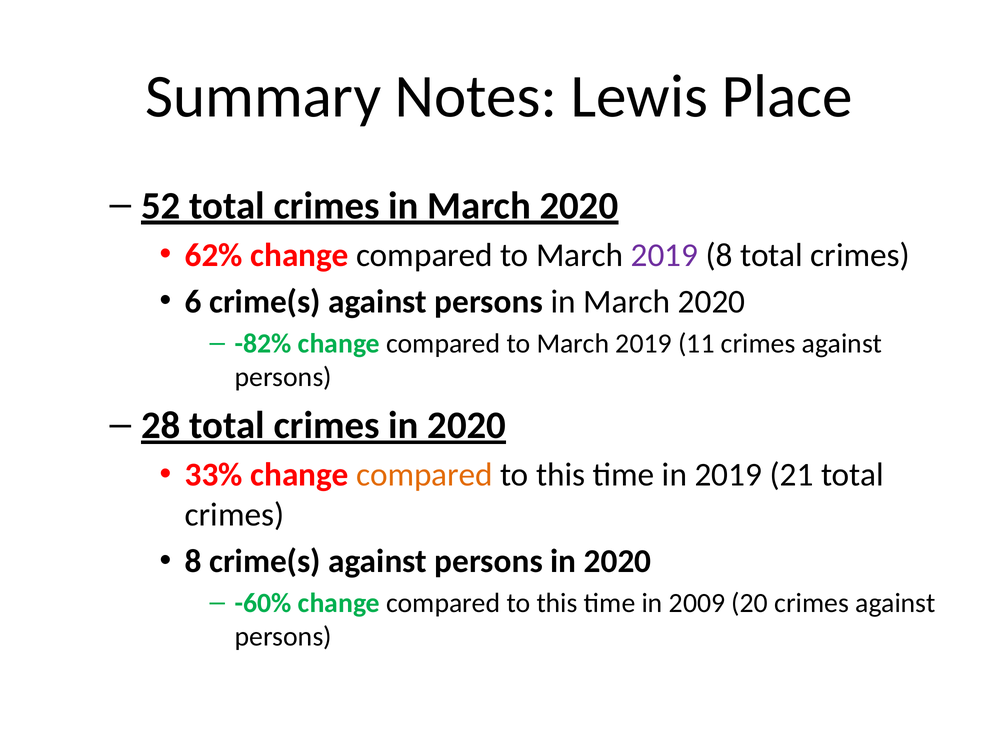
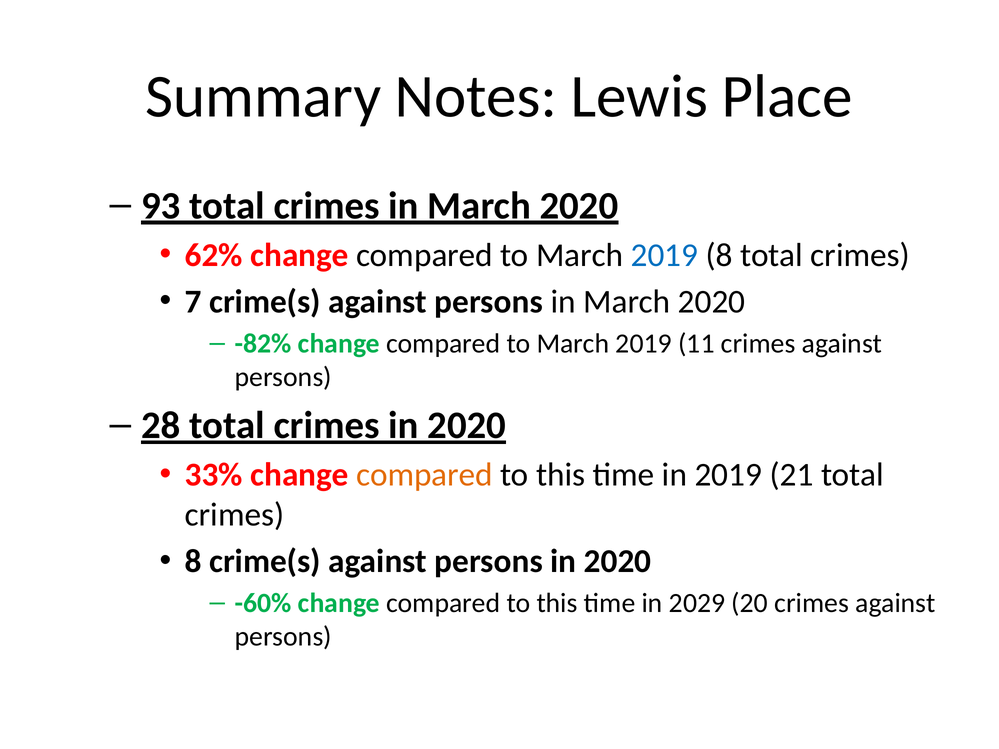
52: 52 -> 93
2019 at (664, 255) colour: purple -> blue
6: 6 -> 7
2009: 2009 -> 2029
